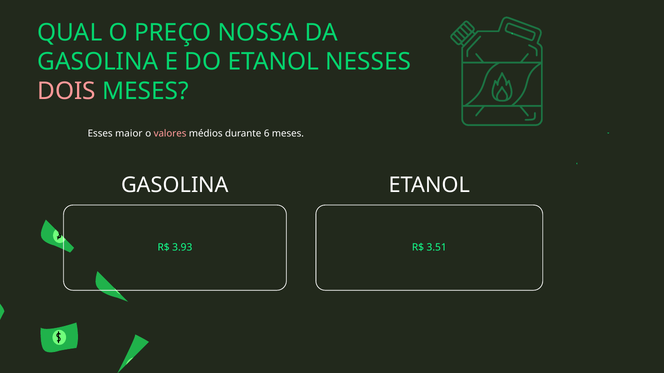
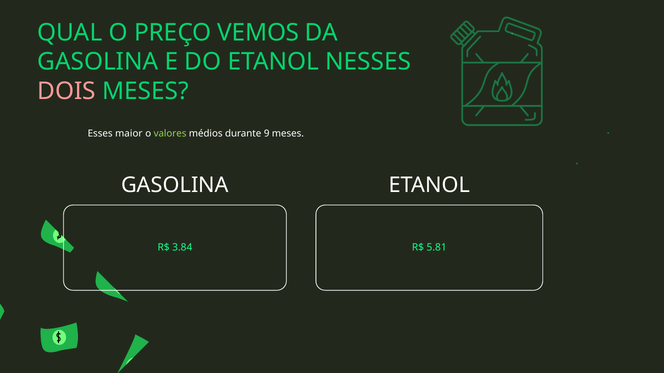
NOSSA: NOSSA -> VEMOS
valores colour: pink -> light green
6: 6 -> 9
3.93: 3.93 -> 3.84
3.51: 3.51 -> 5.81
